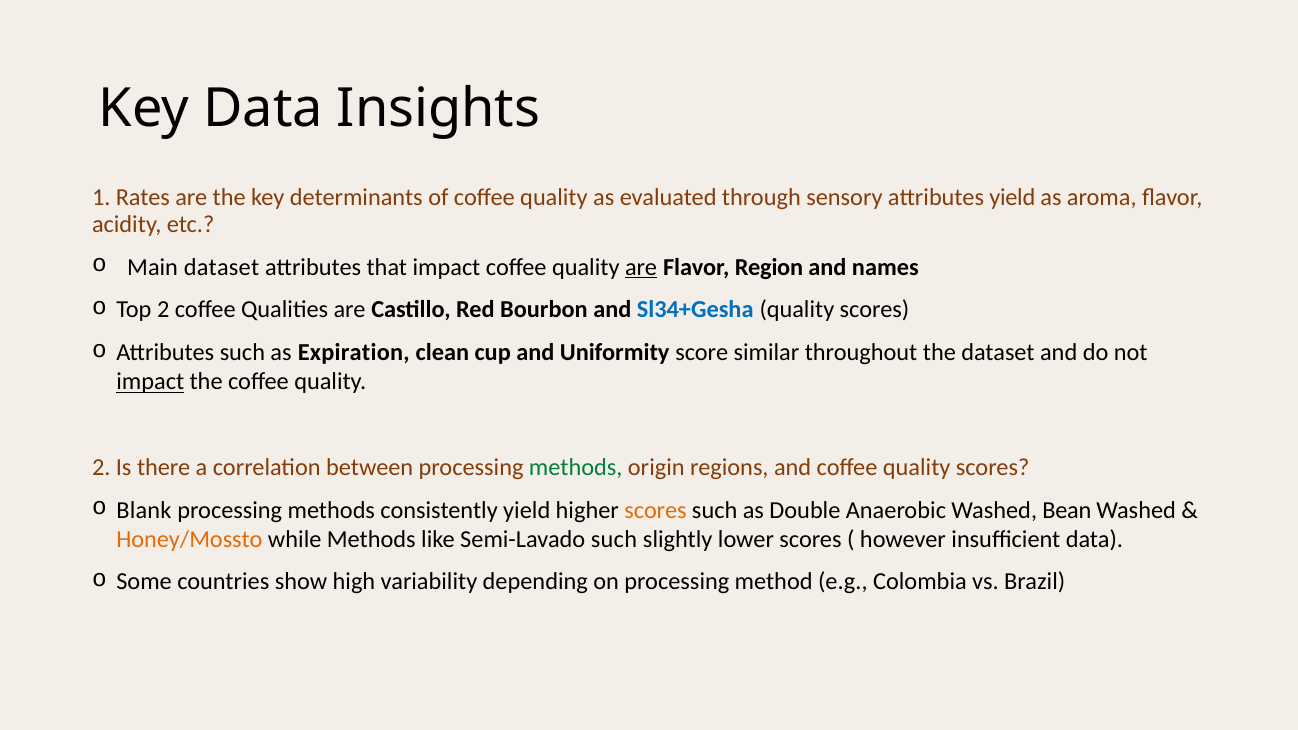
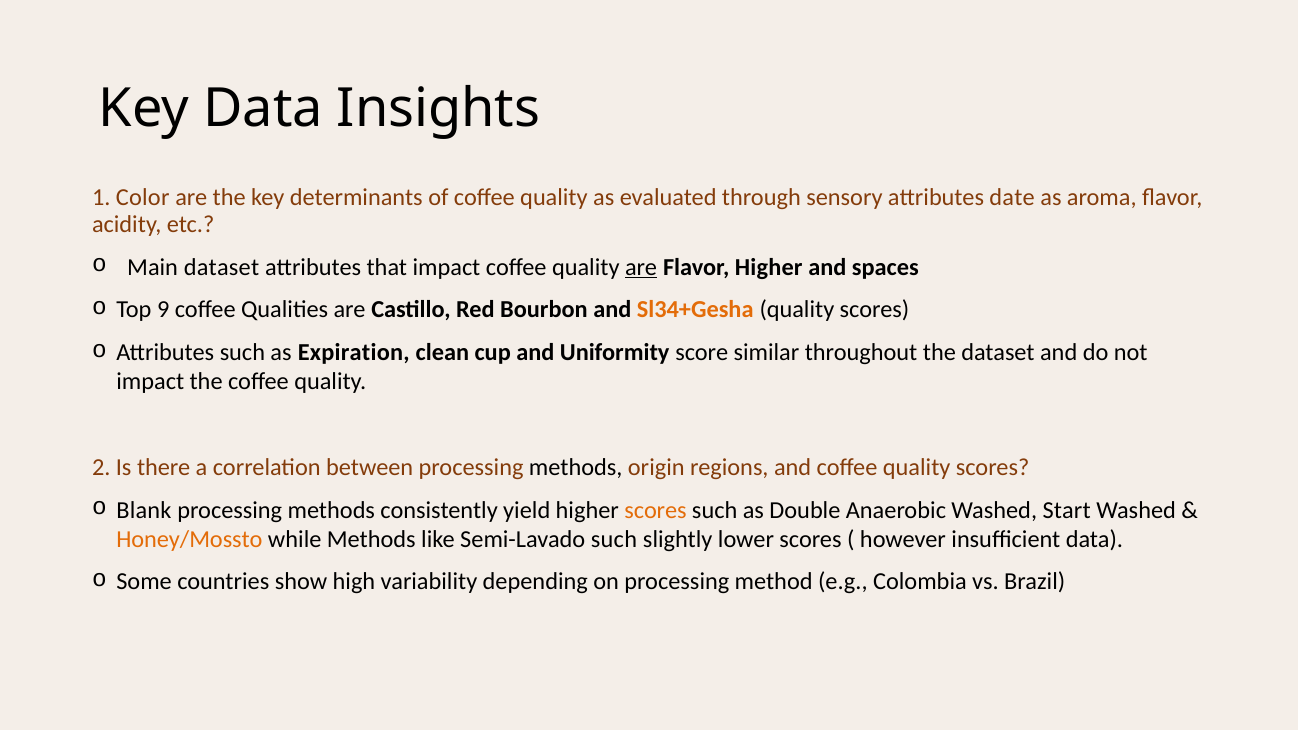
Rates: Rates -> Color
attributes yield: yield -> date
Flavor Region: Region -> Higher
names: names -> spaces
Top 2: 2 -> 9
Sl34+Gesha colour: blue -> orange
impact at (150, 382) underline: present -> none
methods at (576, 467) colour: green -> black
Bean: Bean -> Start
